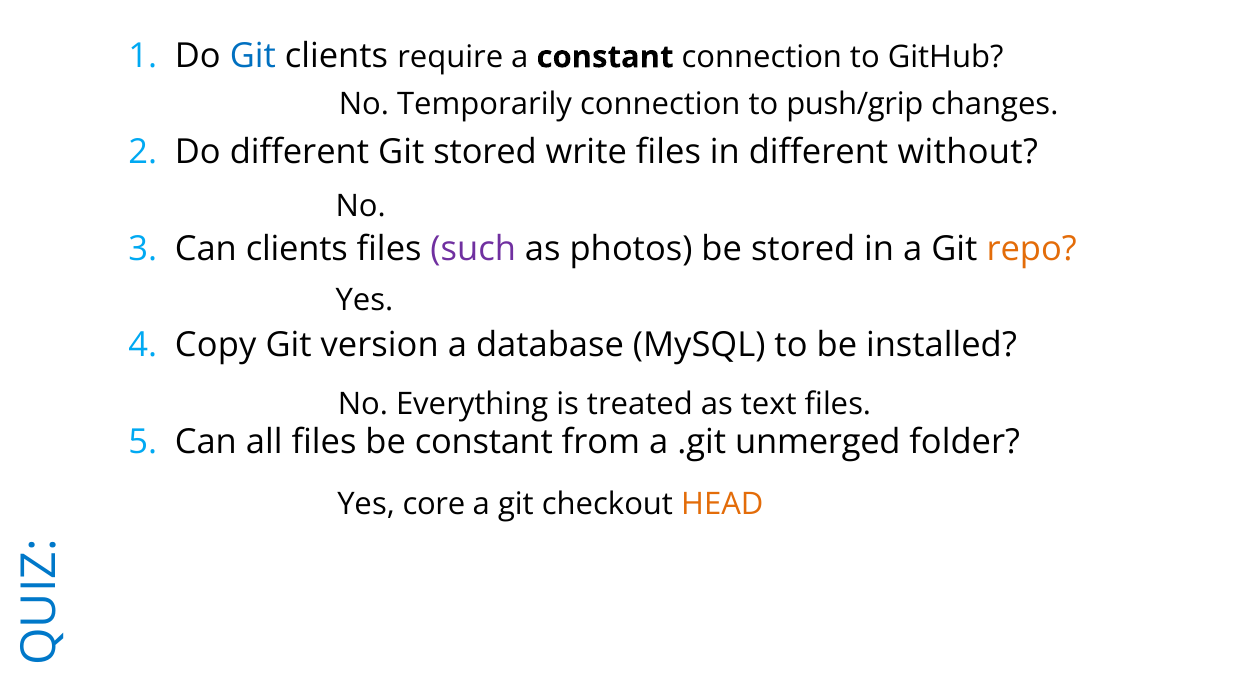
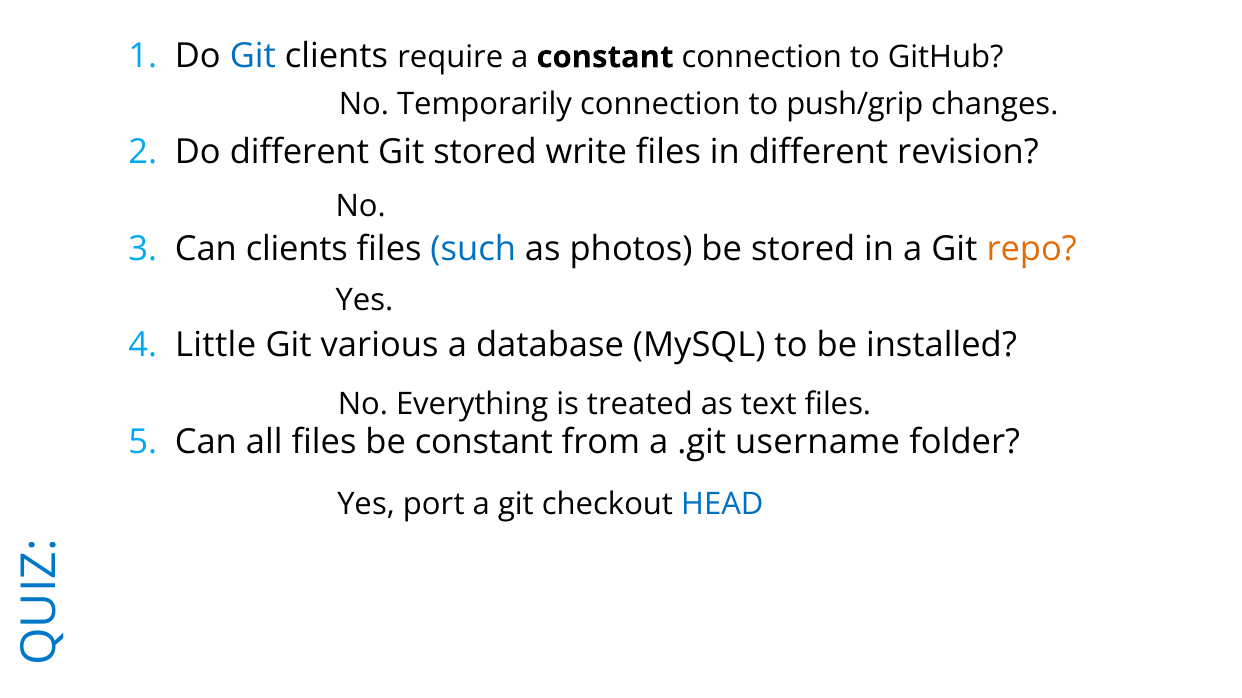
without: without -> revision
such colour: purple -> blue
Copy: Copy -> Little
version: version -> various
unmerged: unmerged -> username
core: core -> port
HEAD colour: orange -> blue
